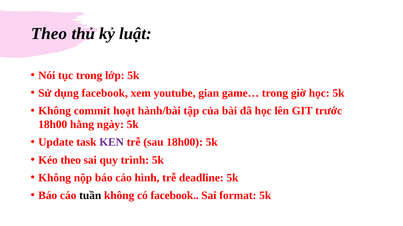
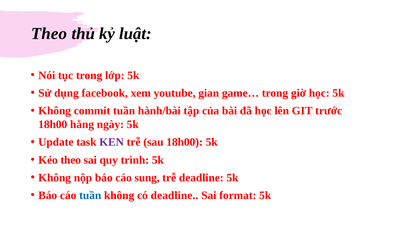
commit hoạt: hoạt -> tuần
hình: hình -> sung
tuần at (90, 196) colour: black -> blue
có facebook: facebook -> deadline
